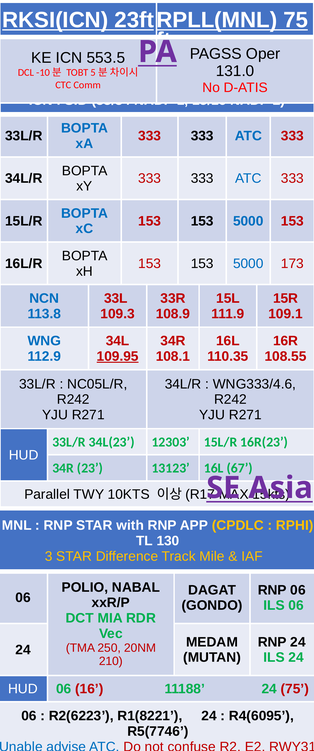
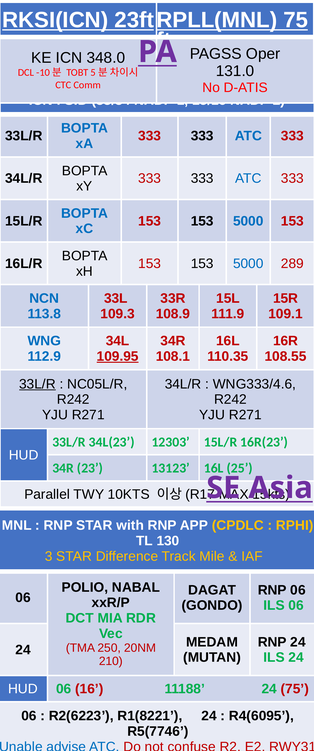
553.5: 553.5 -> 348.0
173: 173 -> 289
33L/R at (37, 384) underline: none -> present
67: 67 -> 25
